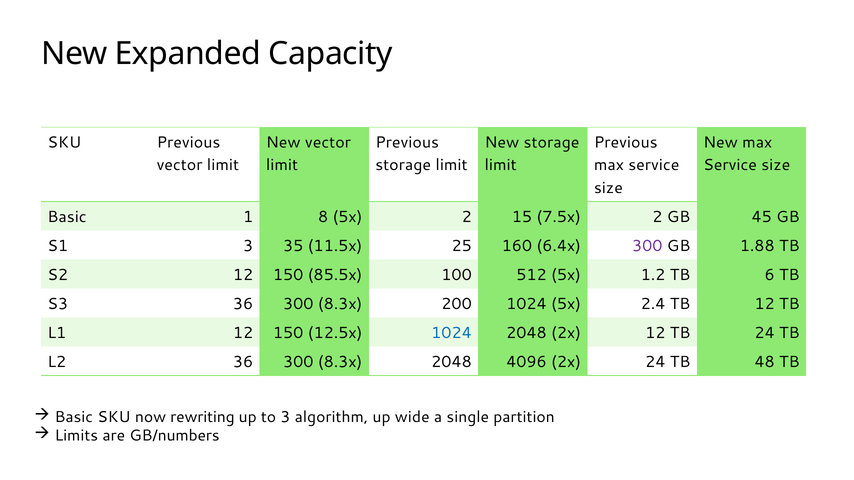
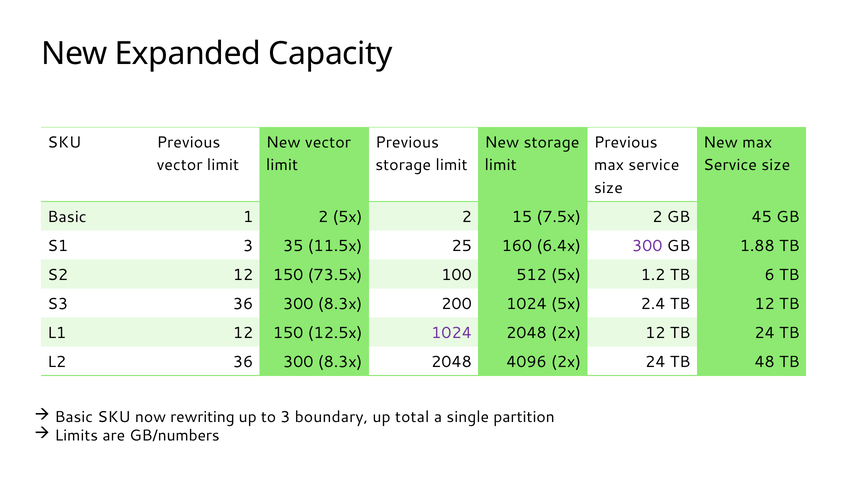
1 8: 8 -> 2
85.5x: 85.5x -> 73.5x
1024 at (452, 333) colour: blue -> purple
algorithm: algorithm -> boundary
wide: wide -> total
